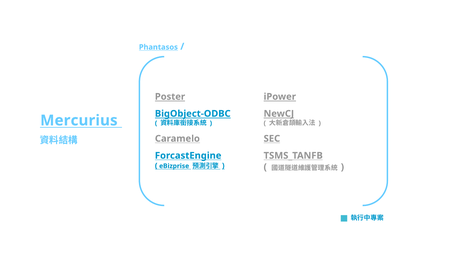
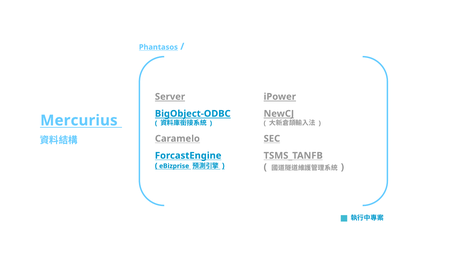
Poster: Poster -> Server
